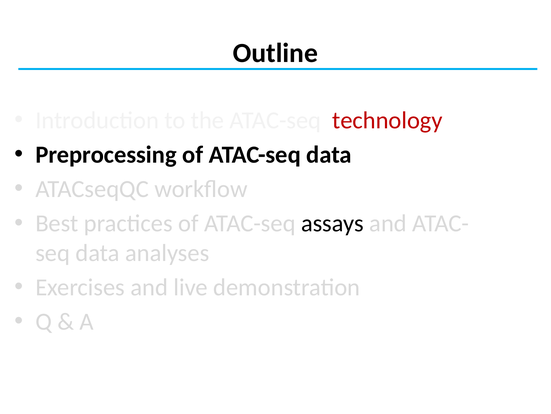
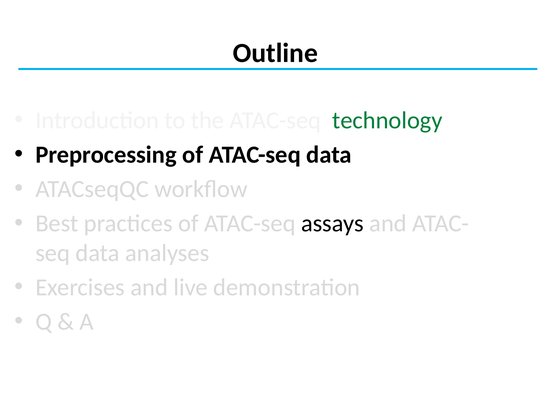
technology colour: red -> green
